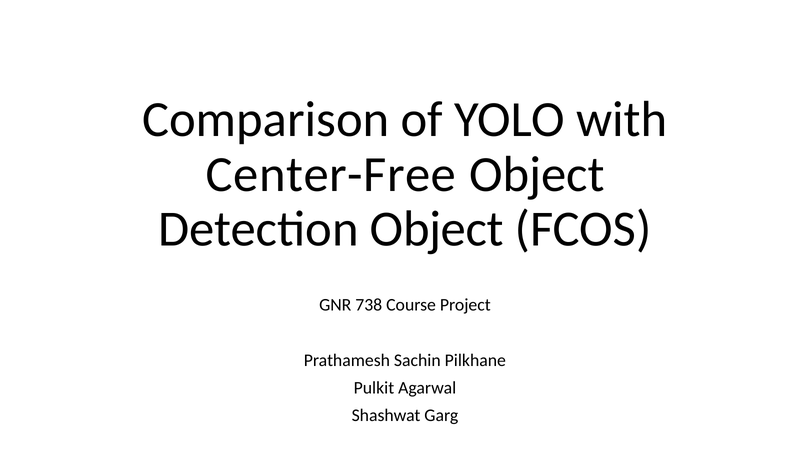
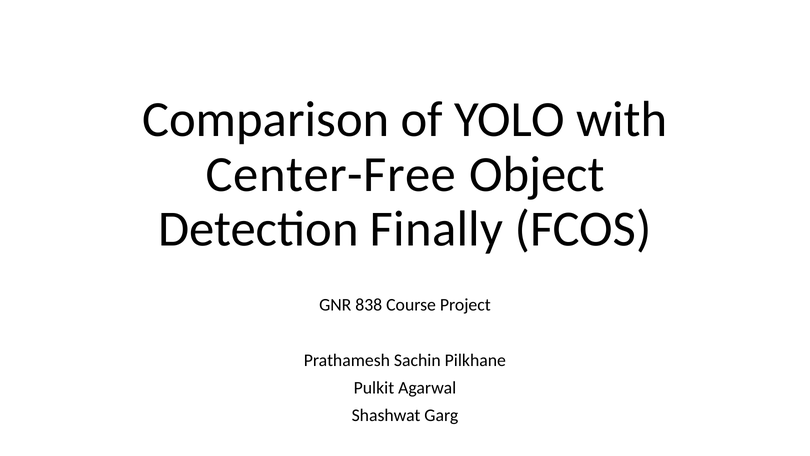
Detection Object: Object -> Finally
738: 738 -> 838
